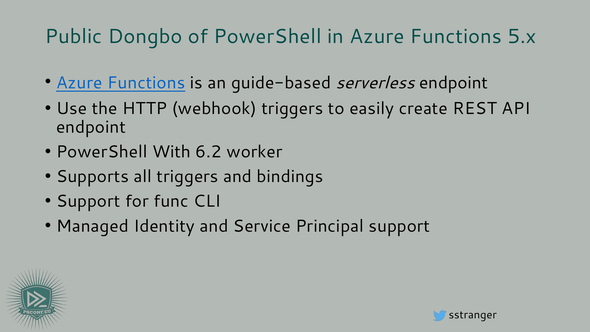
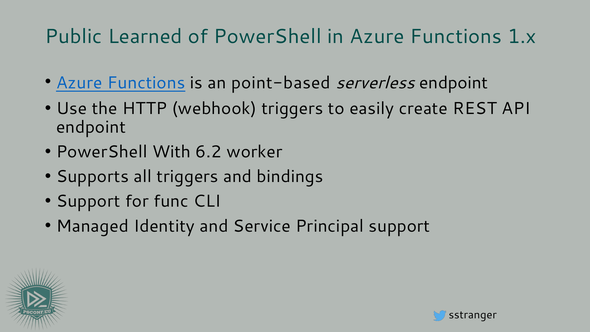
Dongbo: Dongbo -> Learned
5.x: 5.x -> 1.x
guide-based: guide-based -> point-based
